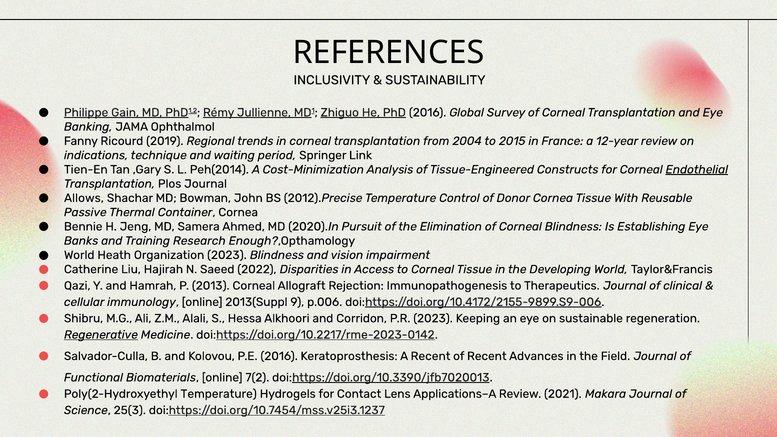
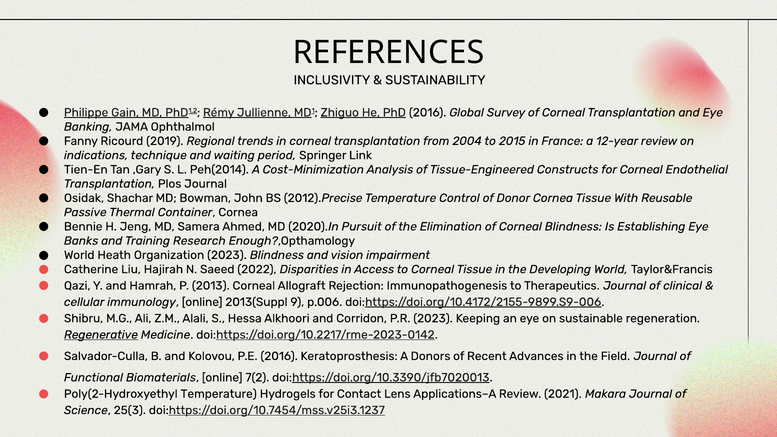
Endothelial underline: present -> none
Allows: Allows -> Osidak
A Recent: Recent -> Donors
